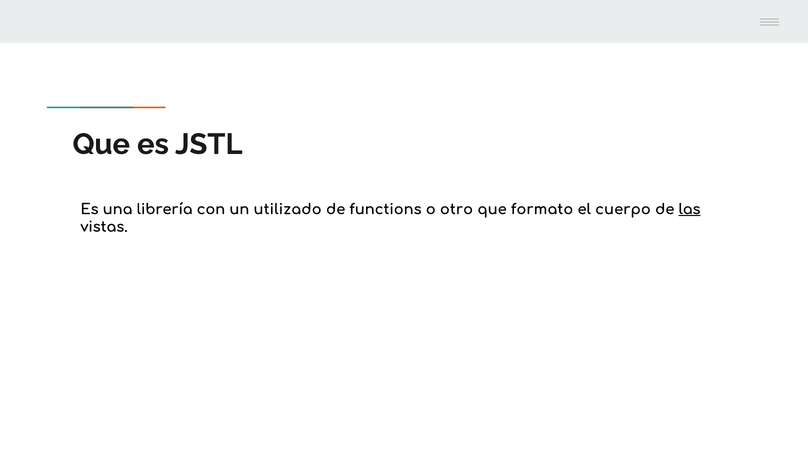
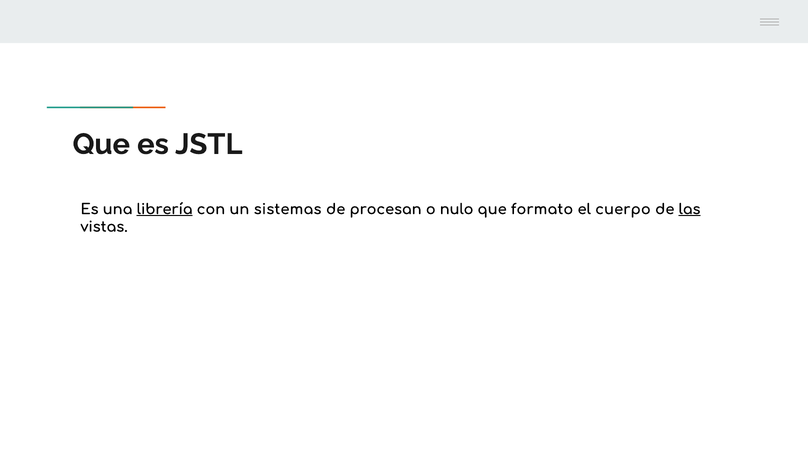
librería underline: none -> present
utilizado: utilizado -> sistemas
functions: functions -> procesan
otro: otro -> nulo
